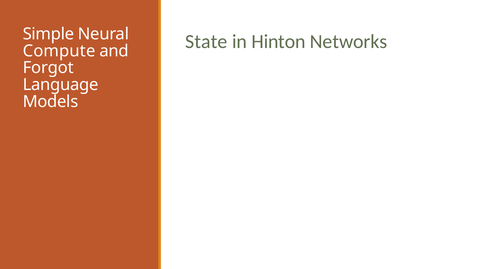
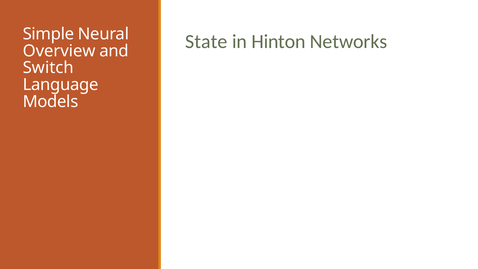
Compute: Compute -> Overview
Forgot: Forgot -> Switch
